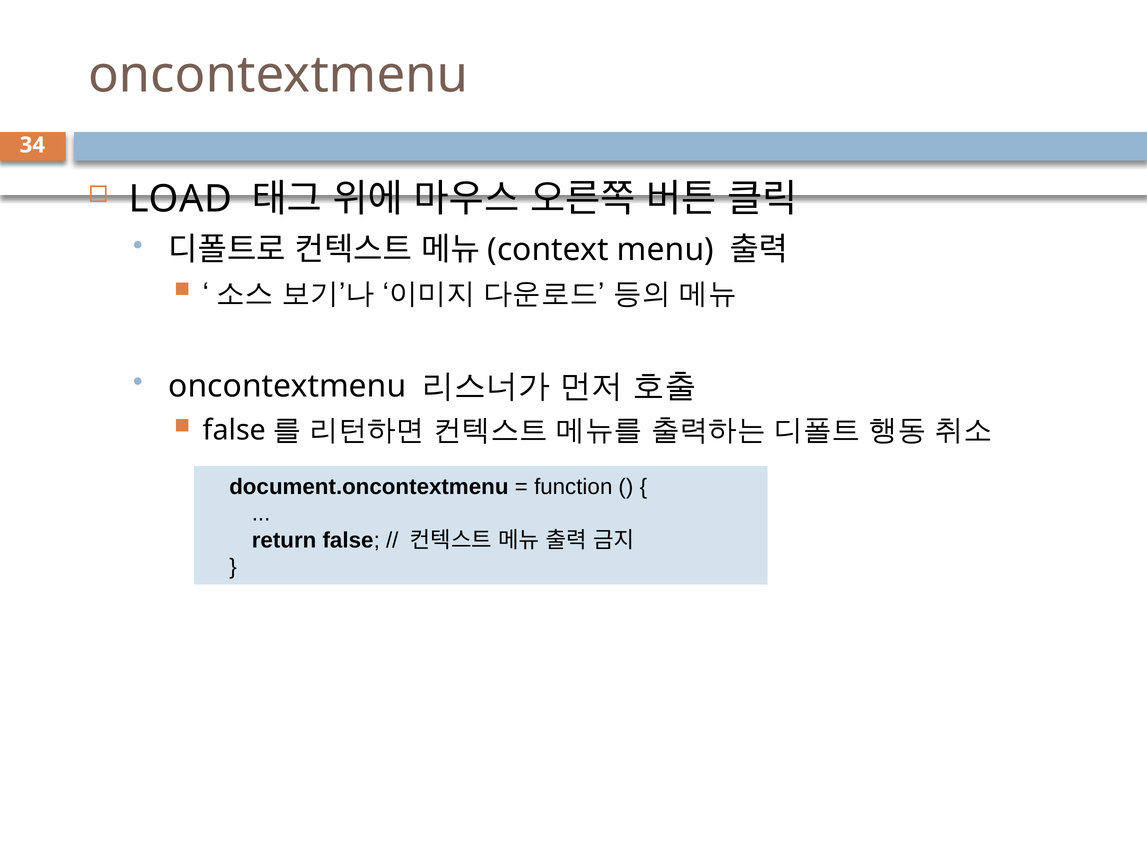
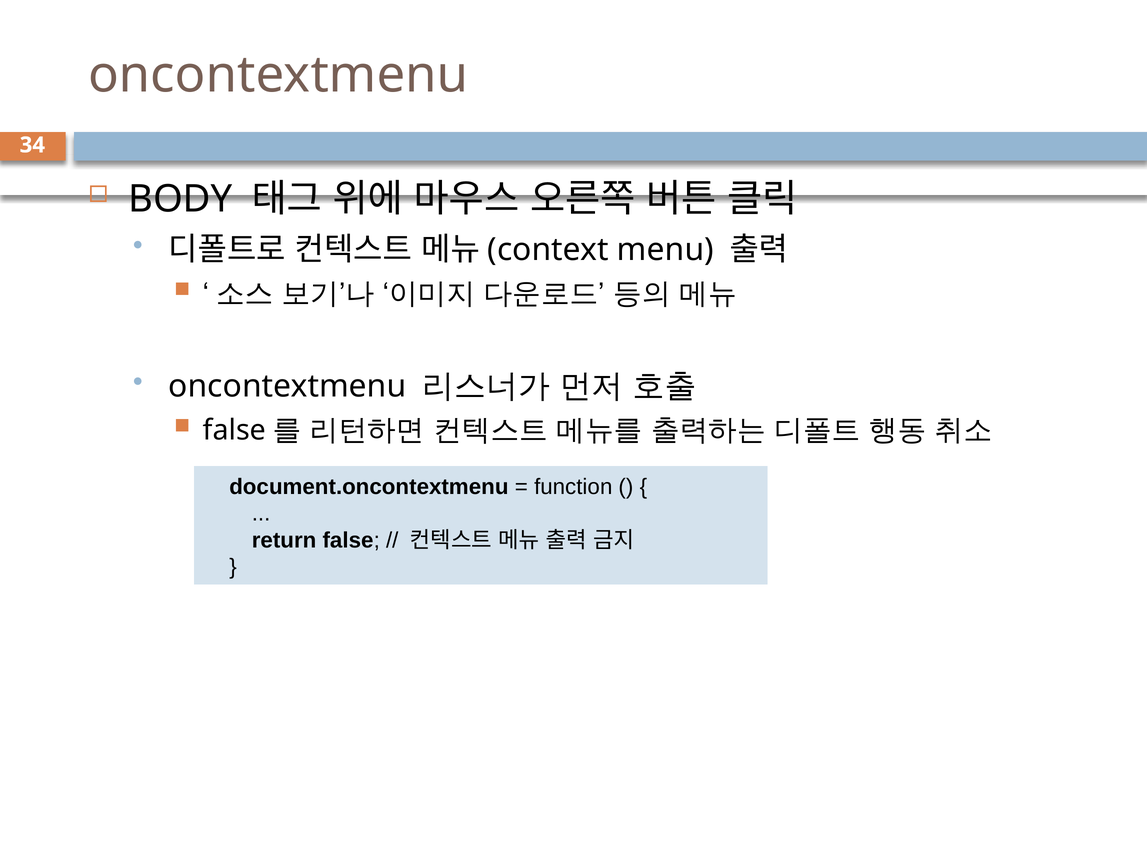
LOAD: LOAD -> BODY
